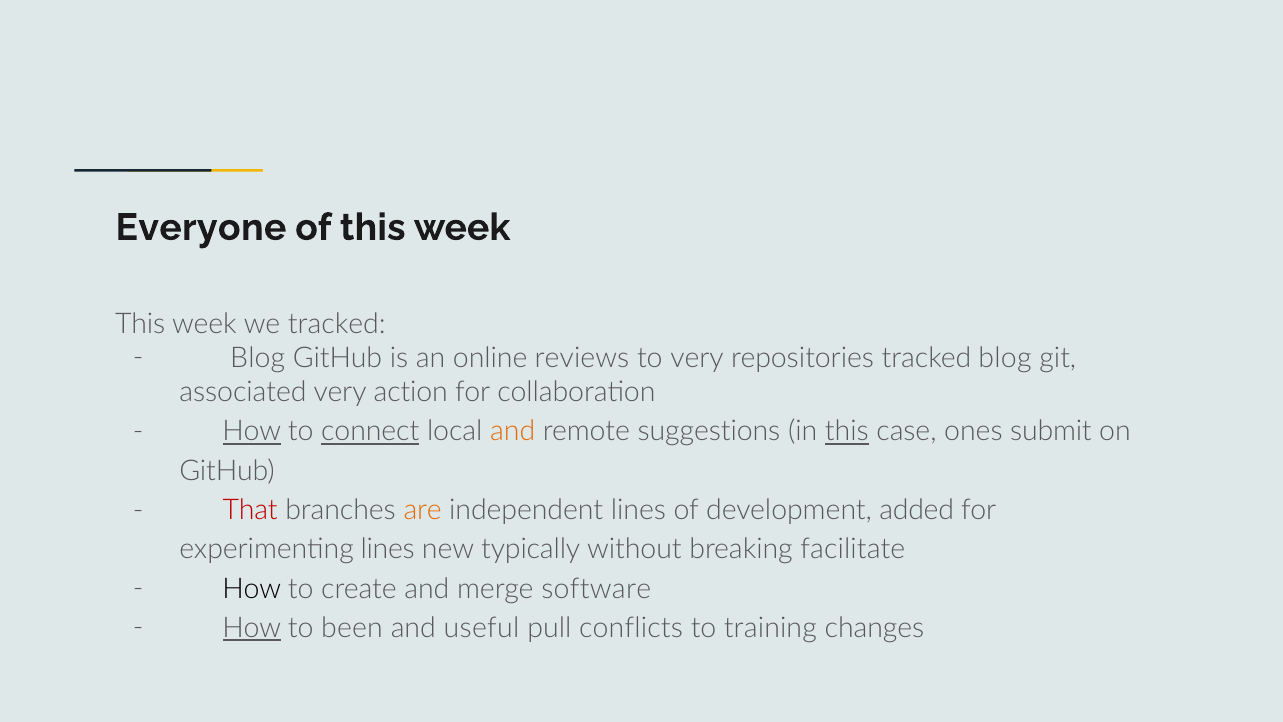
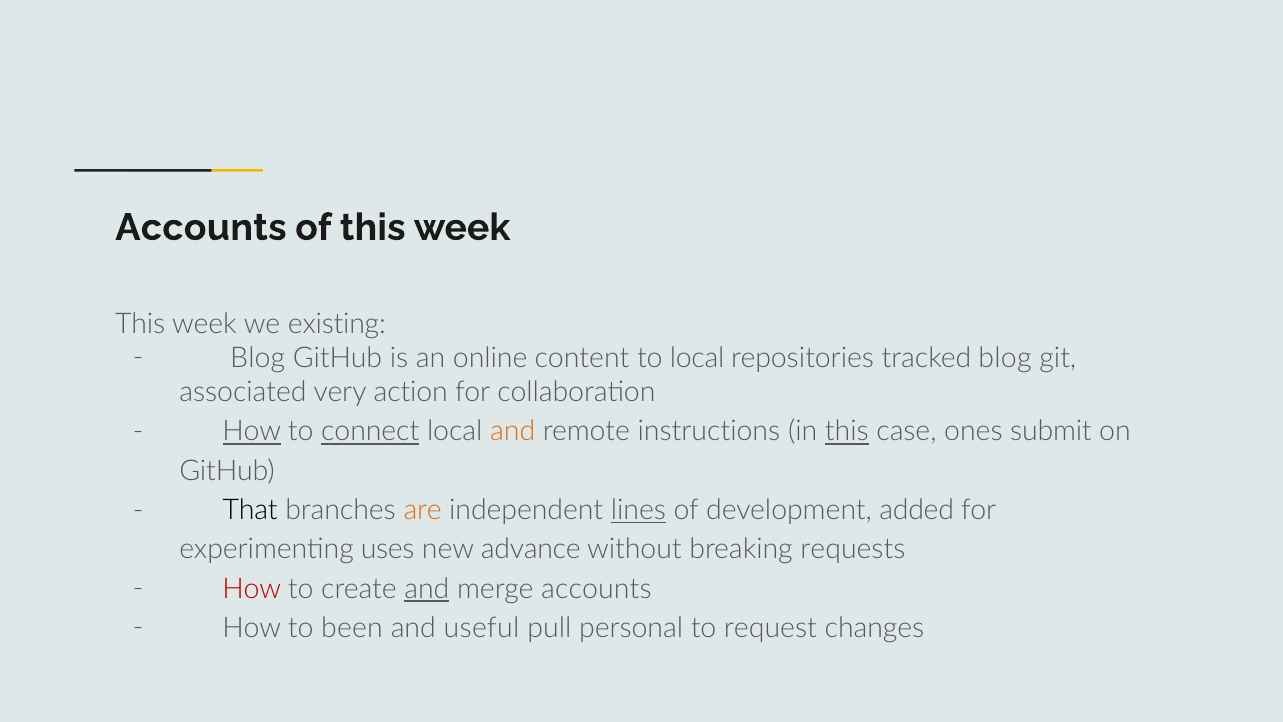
Everyone at (201, 227): Everyone -> Accounts
we tracked: tracked -> existing
reviews: reviews -> content
to very: very -> local
suggestions: suggestions -> instructions
That colour: red -> black
lines at (638, 510) underline: none -> present
experimenting lines: lines -> uses
typically: typically -> advance
facilitate: facilitate -> requests
How at (252, 589) colour: black -> red
and at (427, 589) underline: none -> present
merge software: software -> accounts
How at (252, 628) underline: present -> none
conflicts: conflicts -> personal
training: training -> request
